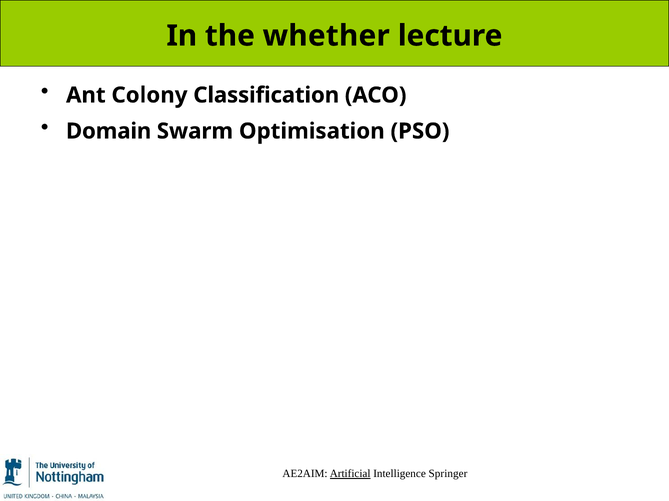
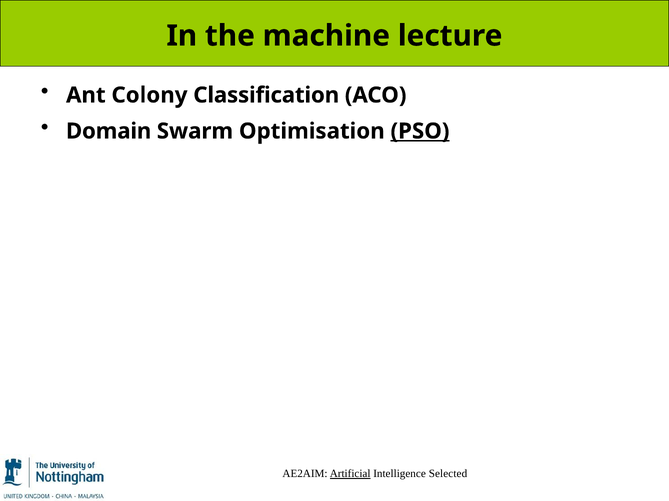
whether: whether -> machine
PSO underline: none -> present
Springer: Springer -> Selected
